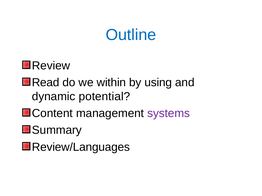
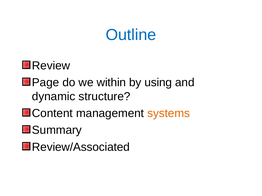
Read: Read -> Page
potential: potential -> structure
systems colour: purple -> orange
Review/Languages: Review/Languages -> Review/Associated
